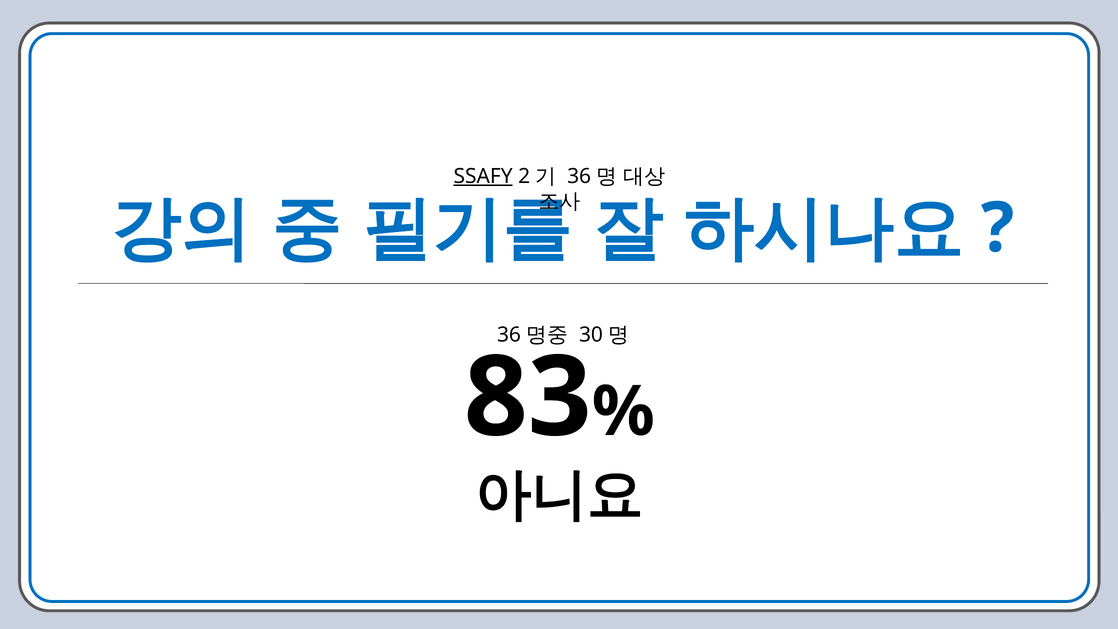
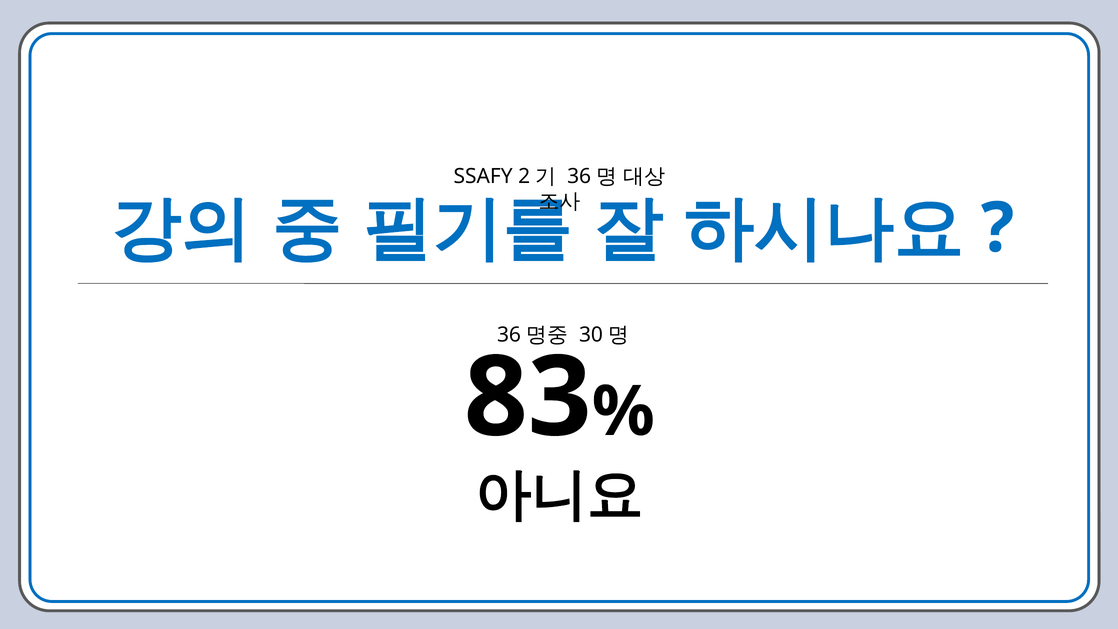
SSAFY underline: present -> none
